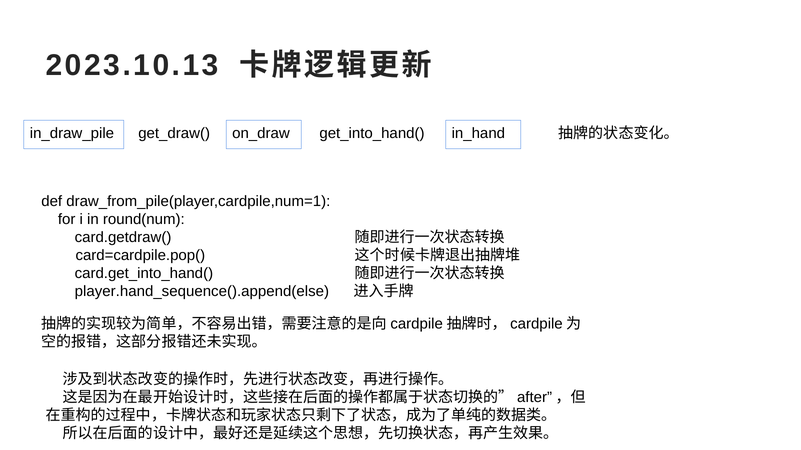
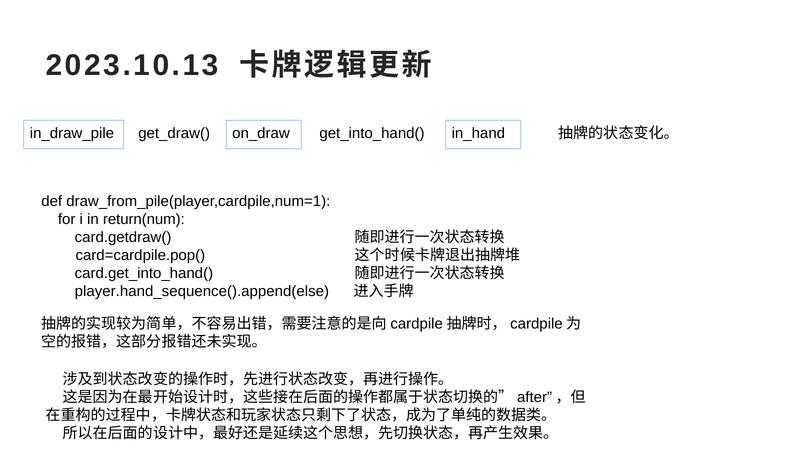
round(num: round(num -> return(num
